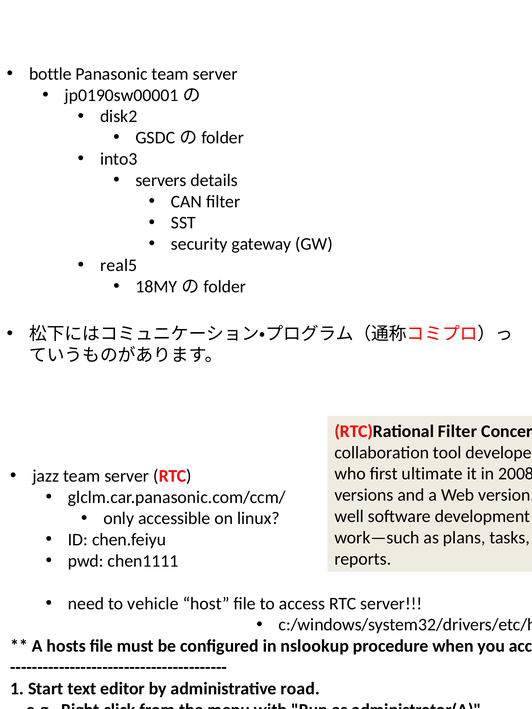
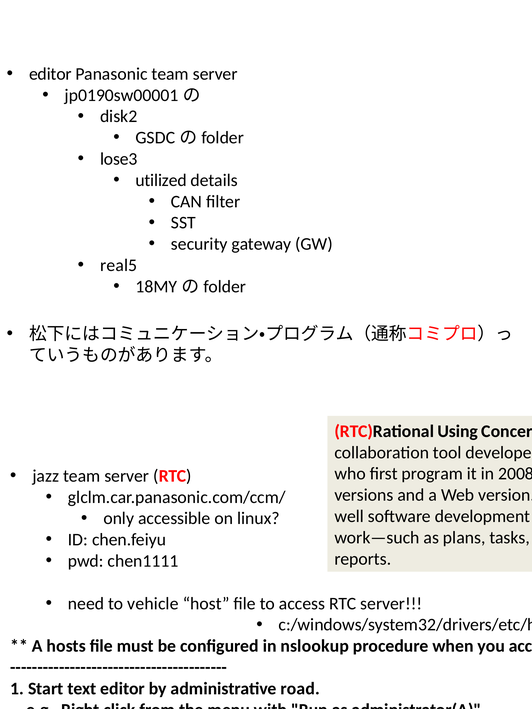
bottle at (50, 74): bottle -> editor
into3: into3 -> lose3
servers: servers -> utilized
RTC)Rational Filter: Filter -> Using
ultimate: ultimate -> program
